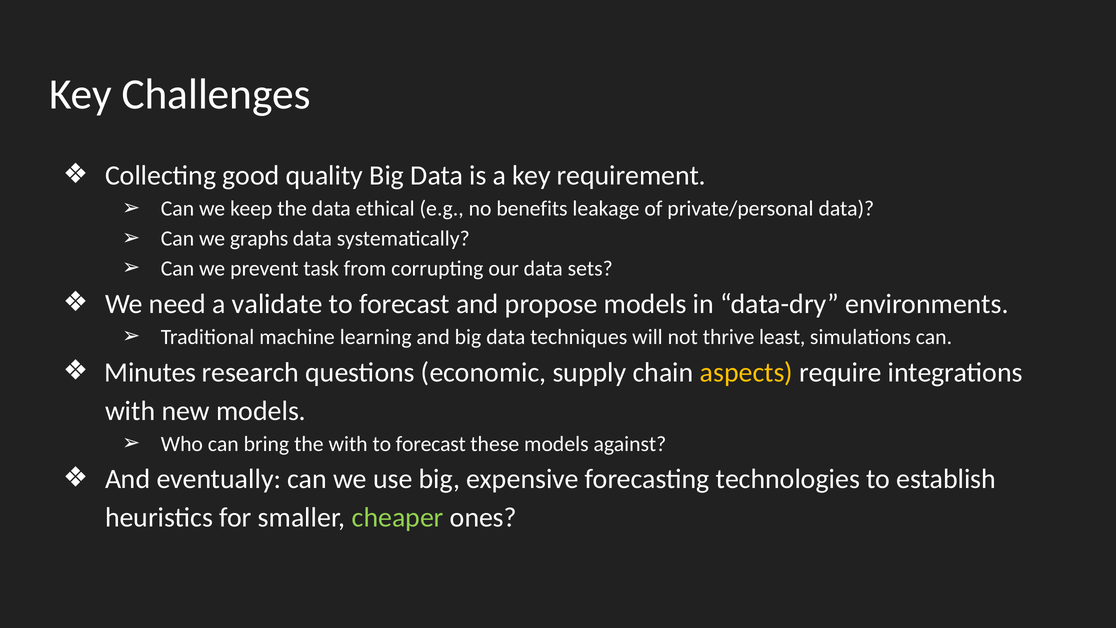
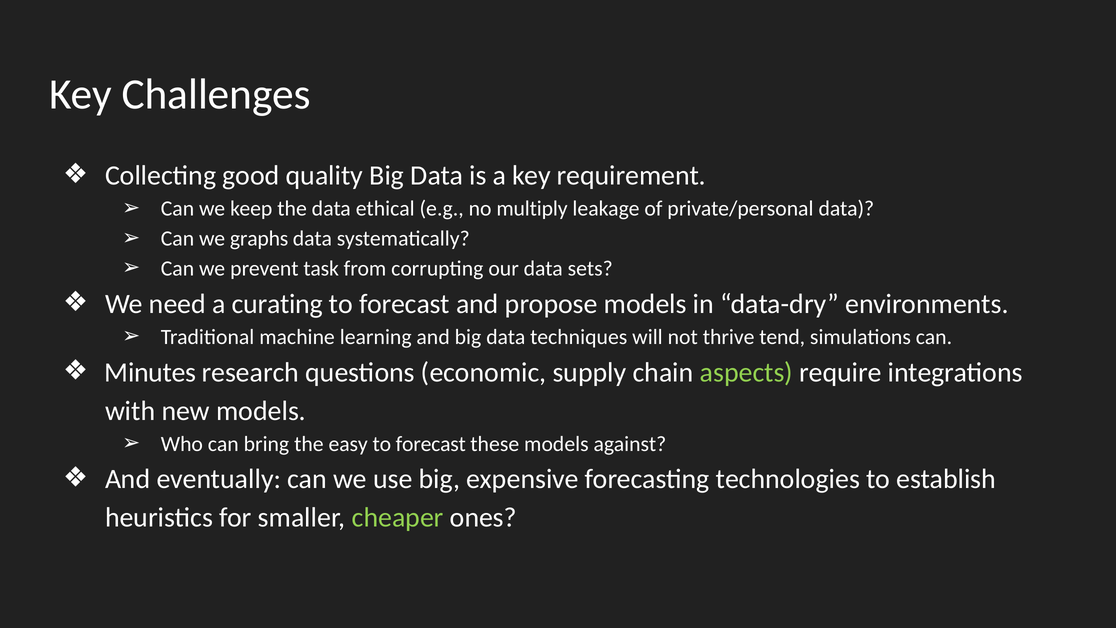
benefits: benefits -> multiply
validate: validate -> curating
least: least -> tend
aspects colour: yellow -> light green
the with: with -> easy
